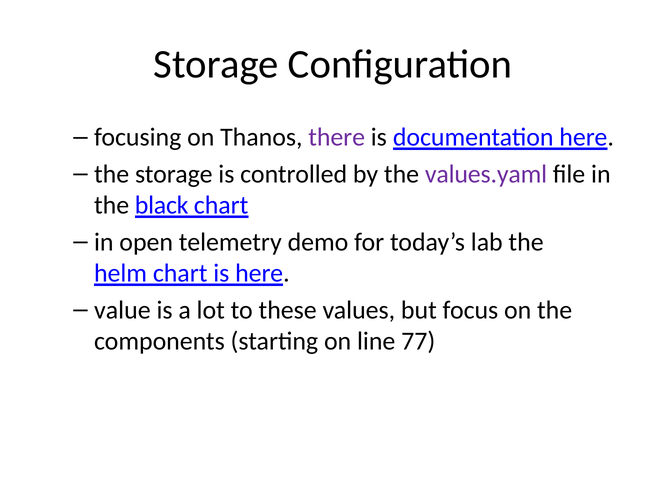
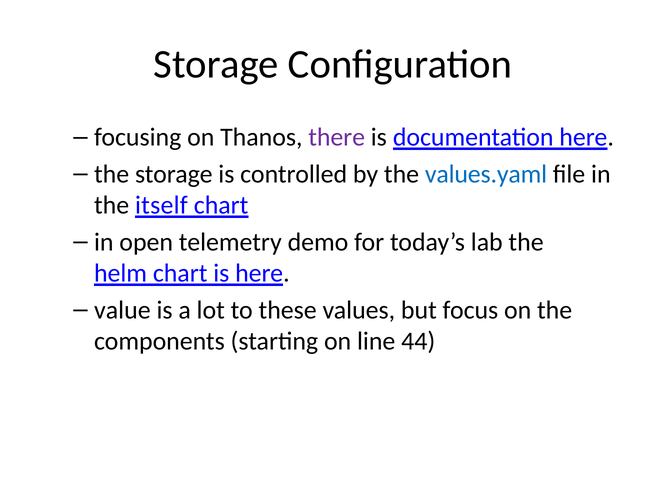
values.yaml colour: purple -> blue
black: black -> itself
77: 77 -> 44
